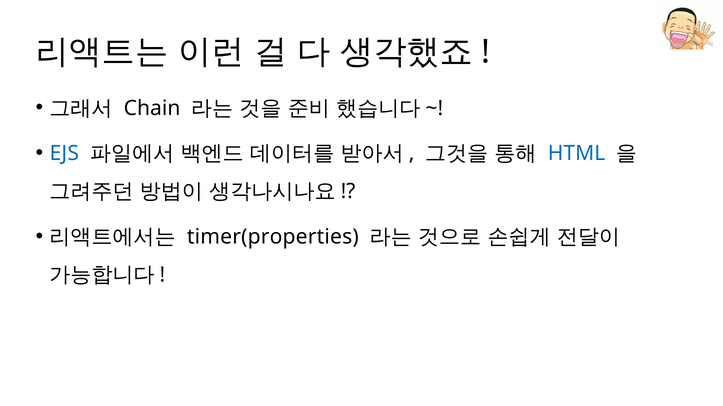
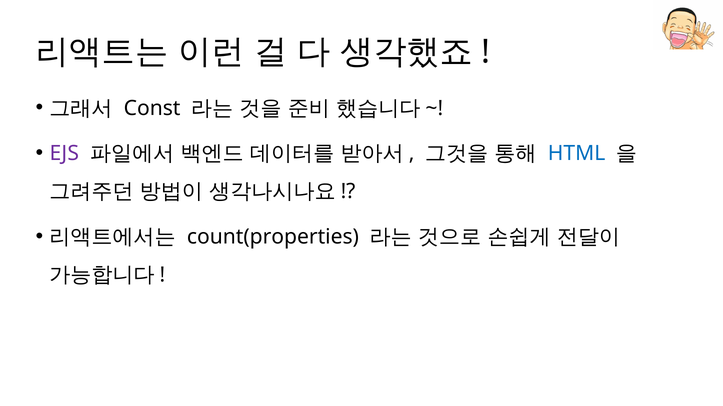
Chain: Chain -> Const
EJS colour: blue -> purple
timer(properties: timer(properties -> count(properties
